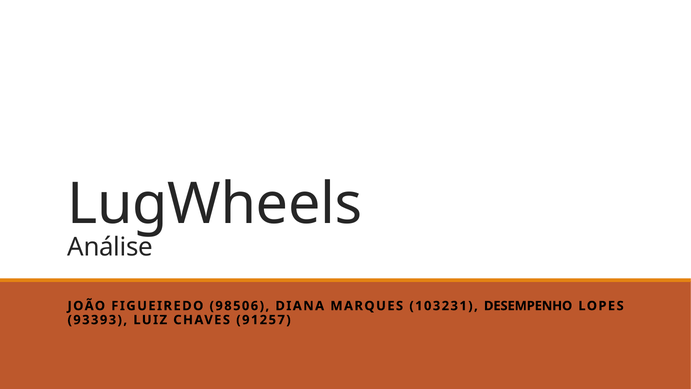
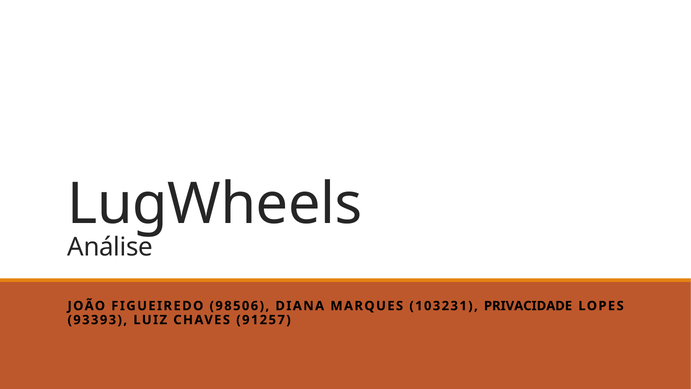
DESEMPENHO: DESEMPENHO -> PRIVACIDADE
